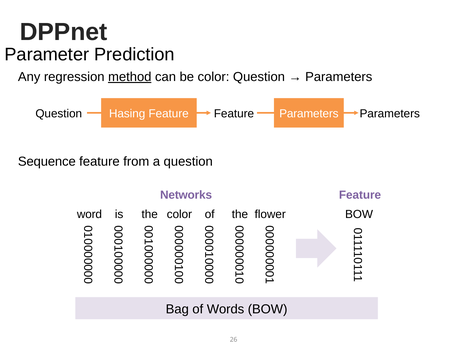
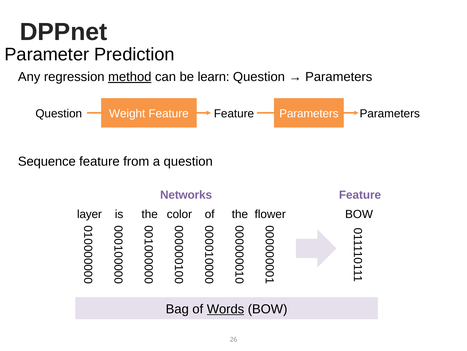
be color: color -> learn
Hasing: Hasing -> Weight
word: word -> layer
Words underline: none -> present
